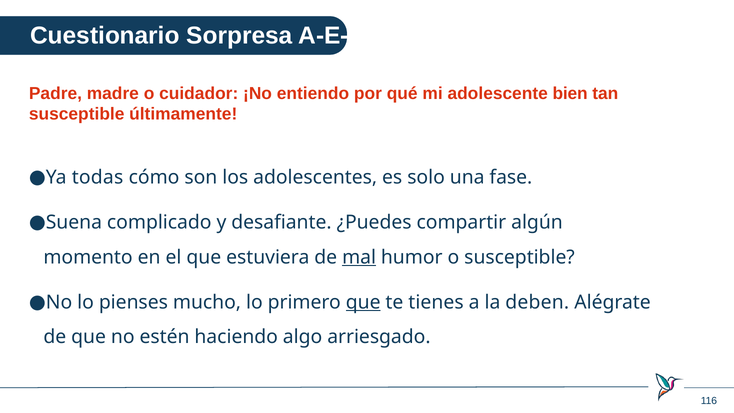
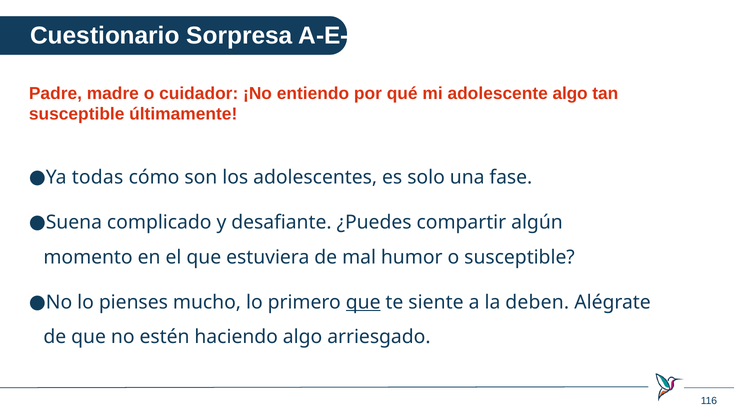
adolescente bien: bien -> algo
mal underline: present -> none
tienes: tienes -> siente
